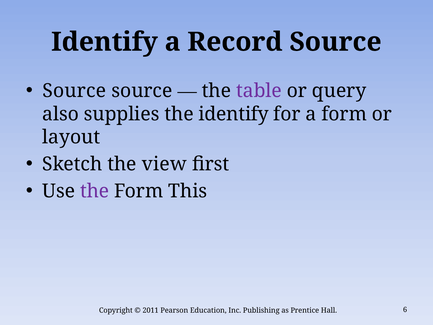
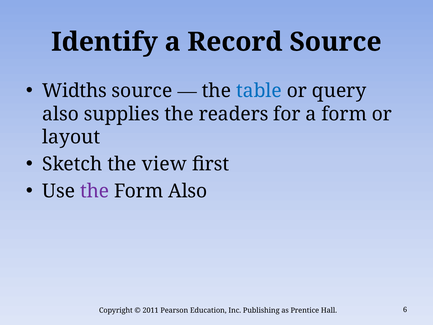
Source at (74, 91): Source -> Widths
table colour: purple -> blue
the identify: identify -> readers
Form This: This -> Also
